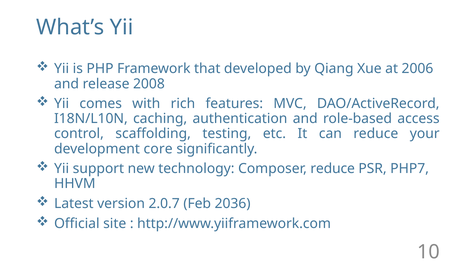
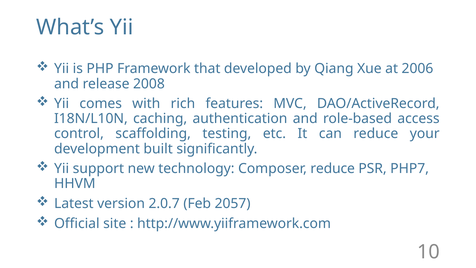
core: core -> built
2036: 2036 -> 2057
